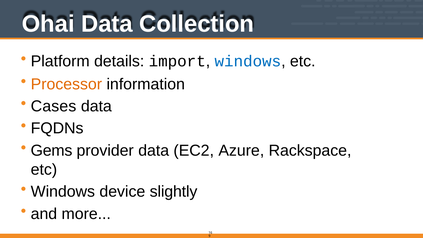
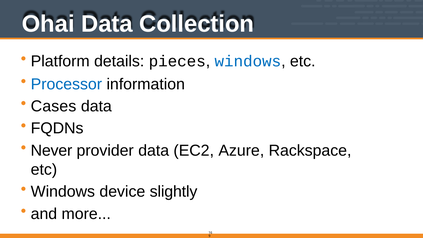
import: import -> pieces
Processor colour: orange -> blue
Gems: Gems -> Never
